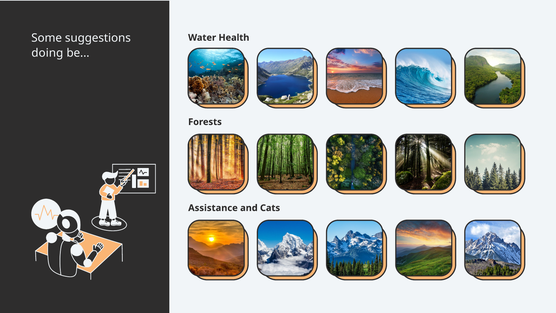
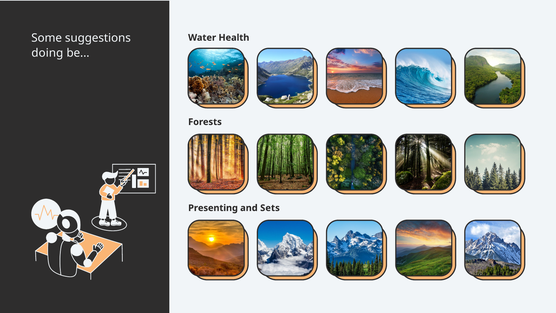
Assistance: Assistance -> Presenting
Cats: Cats -> Sets
